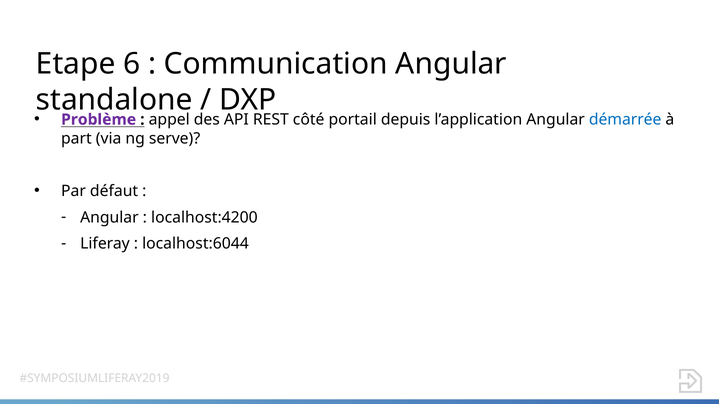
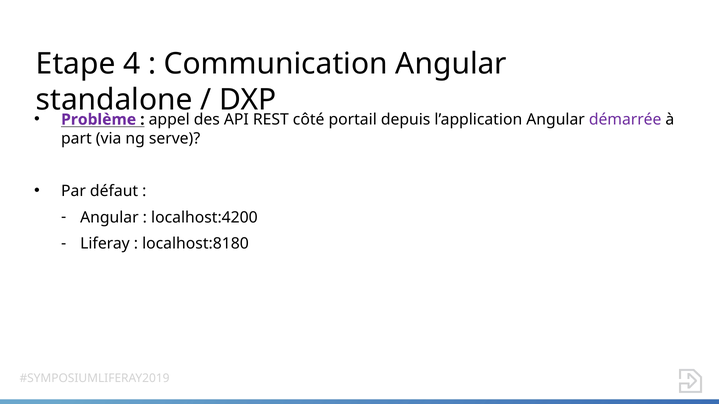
6: 6 -> 4
démarrée colour: blue -> purple
localhost:6044: localhost:6044 -> localhost:8180
